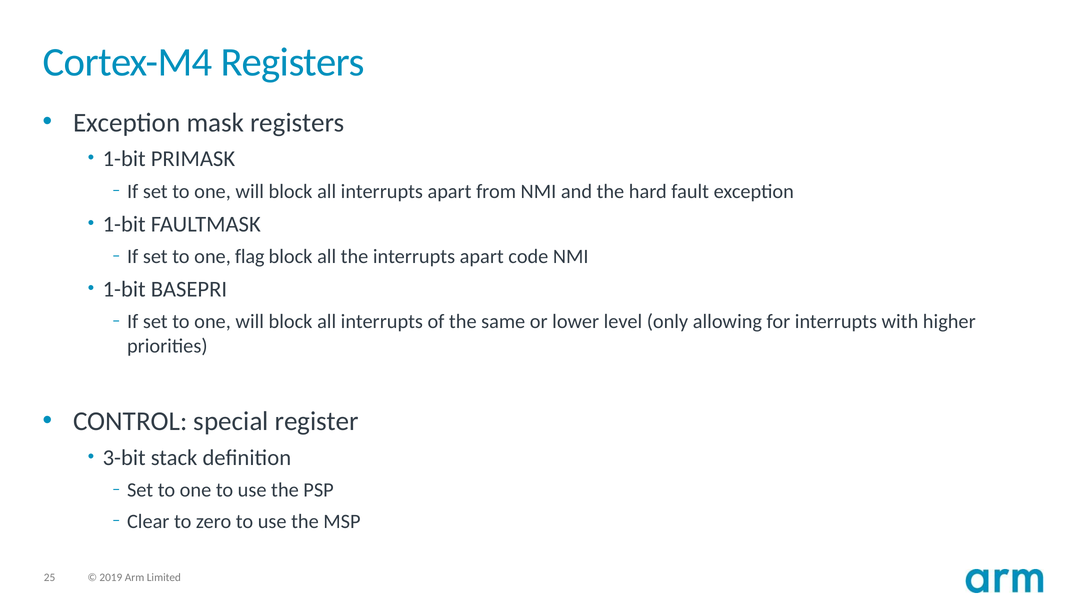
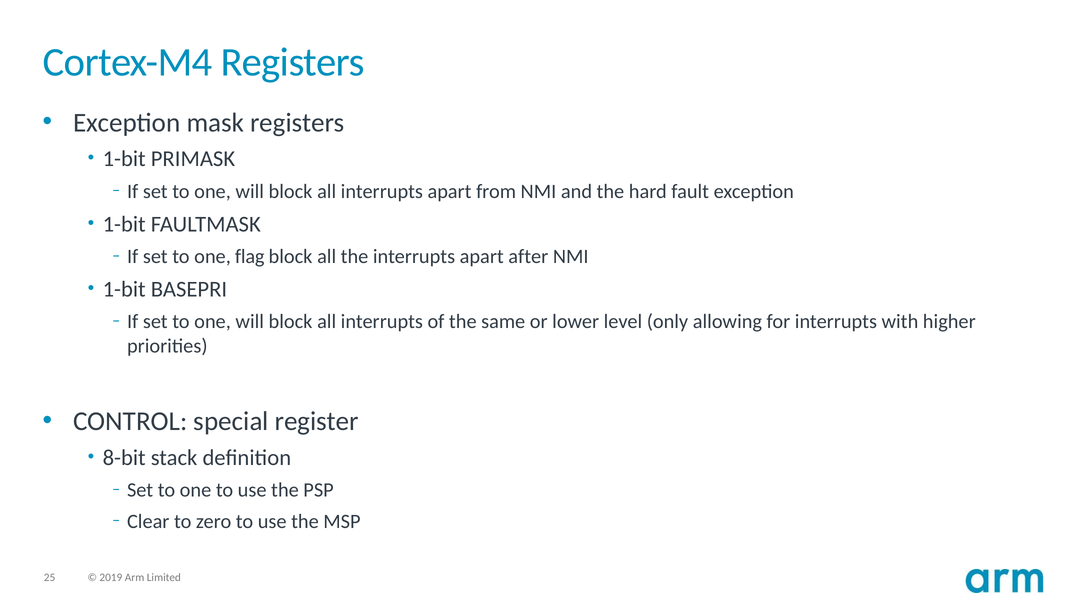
code: code -> after
3-bit: 3-bit -> 8-bit
